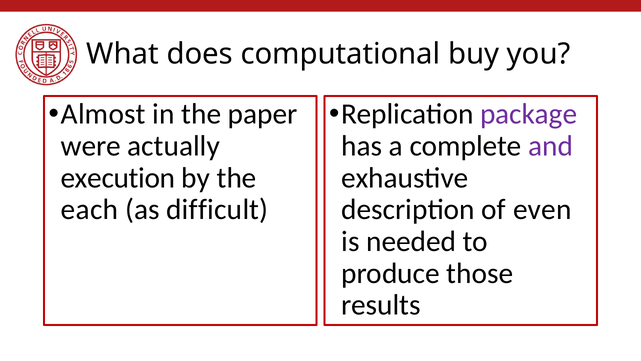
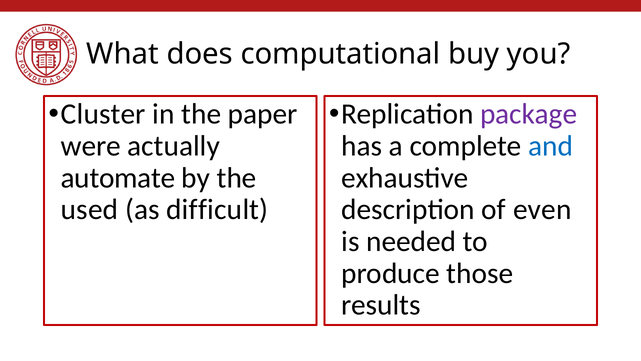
Almost: Almost -> Cluster
and colour: purple -> blue
execution: execution -> automate
each: each -> used
